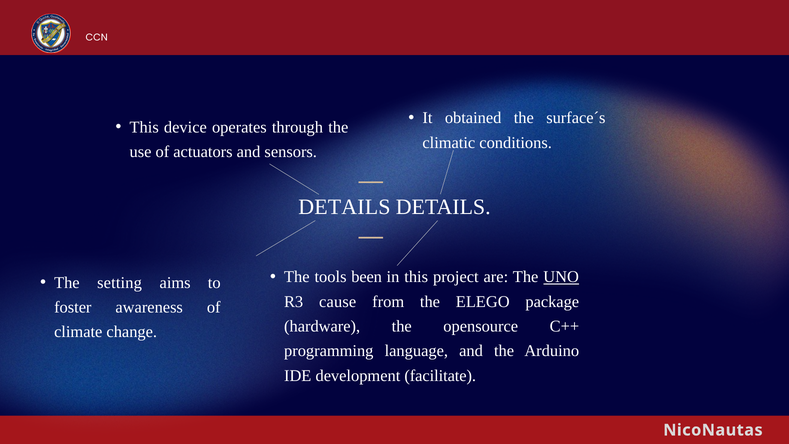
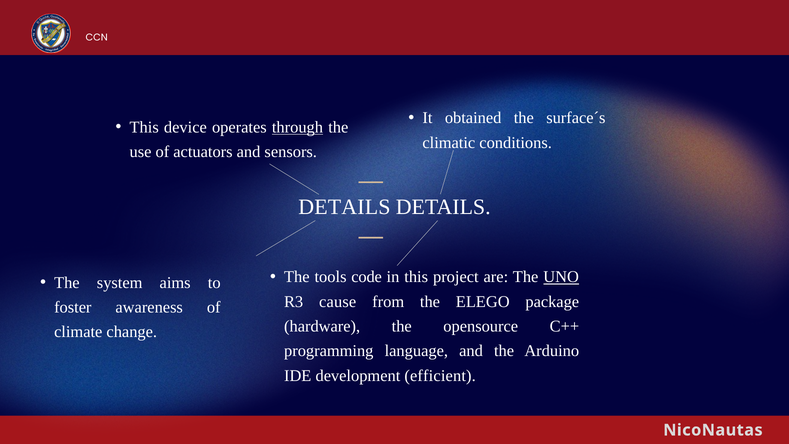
through underline: none -> present
been: been -> code
setting: setting -> system
facilitate: facilitate -> efficient
